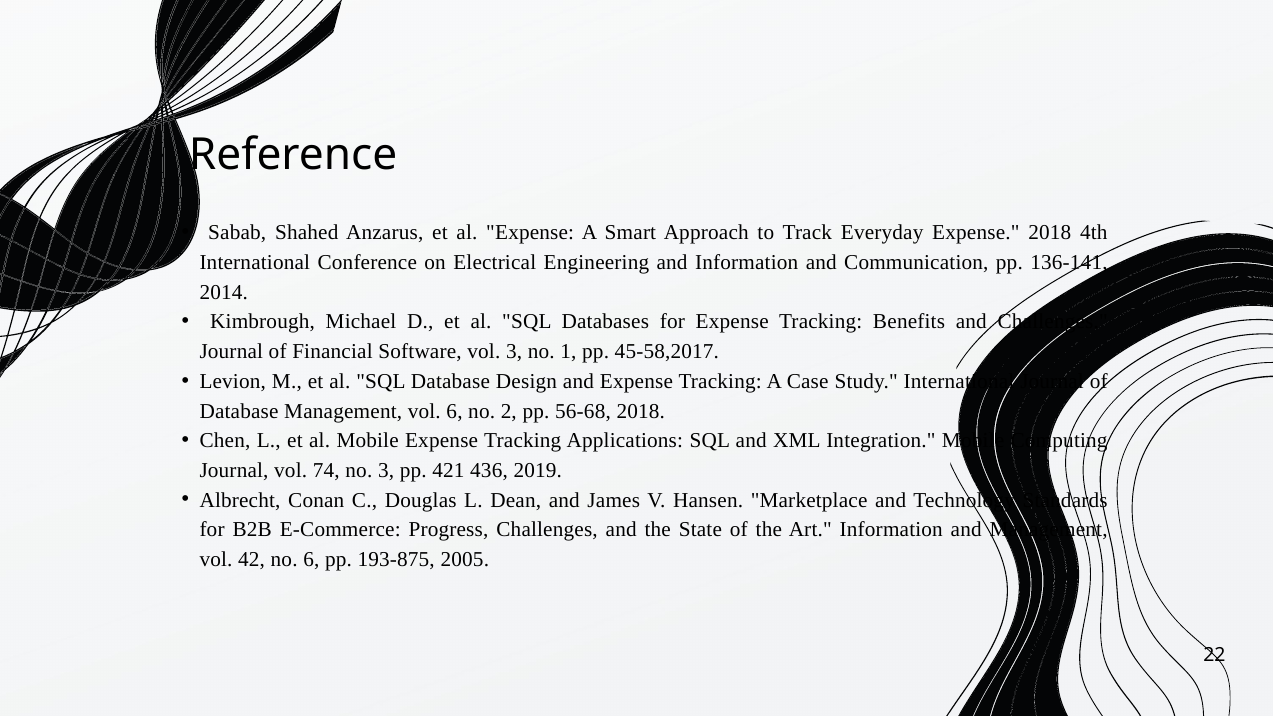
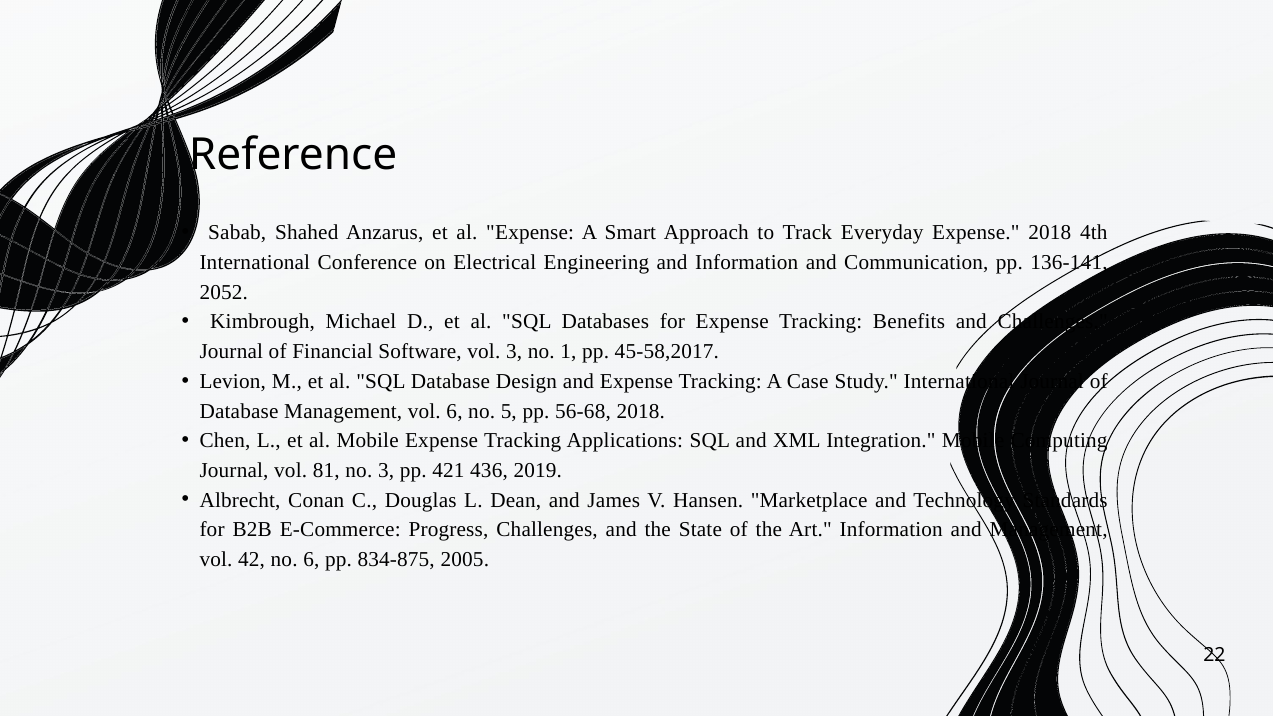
2014: 2014 -> 2052
2: 2 -> 5
74: 74 -> 81
193-875: 193-875 -> 834-875
